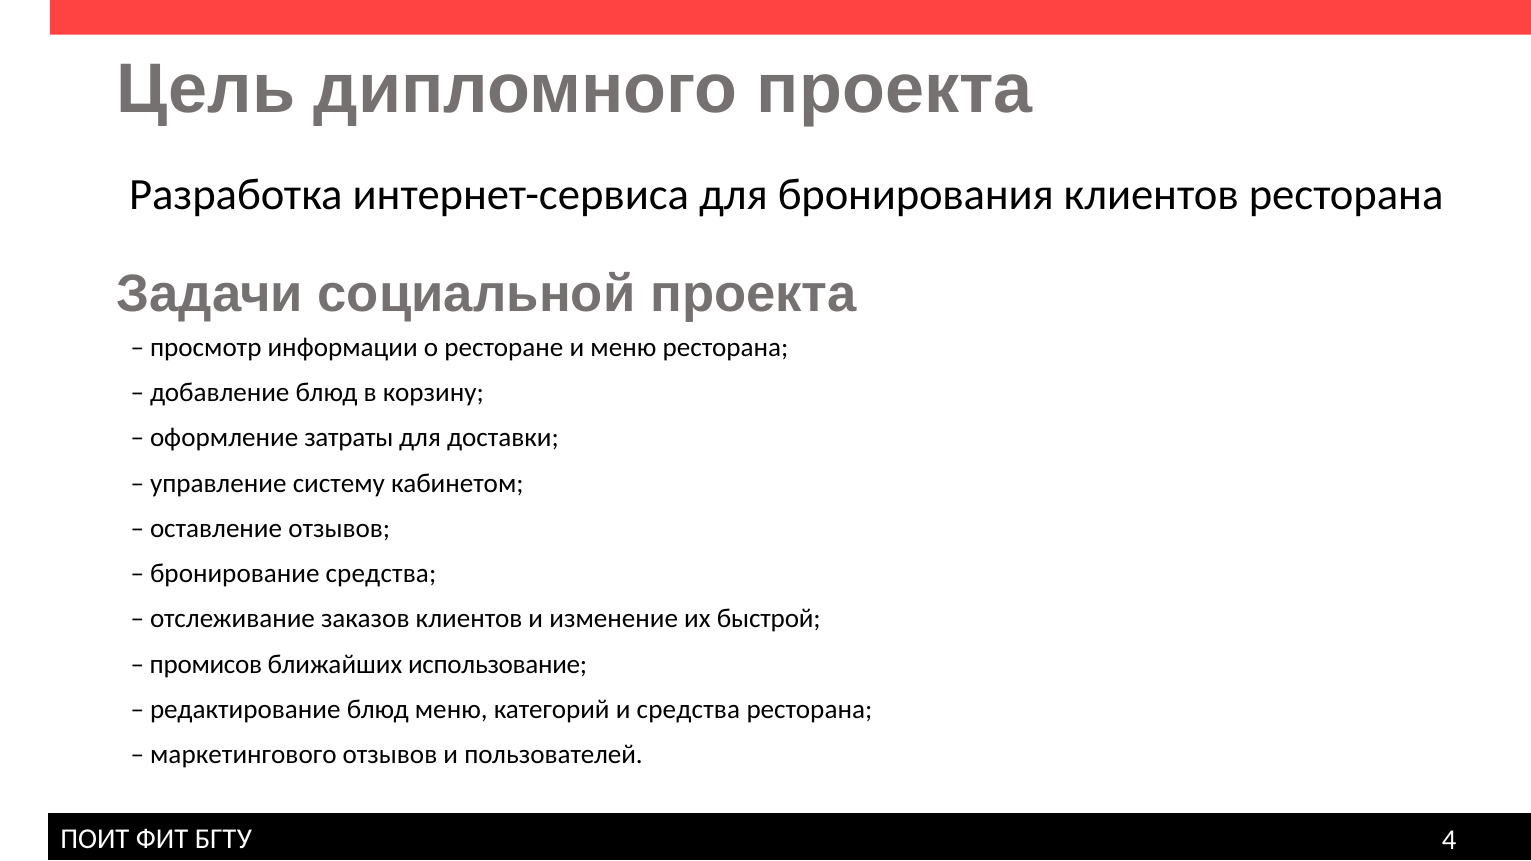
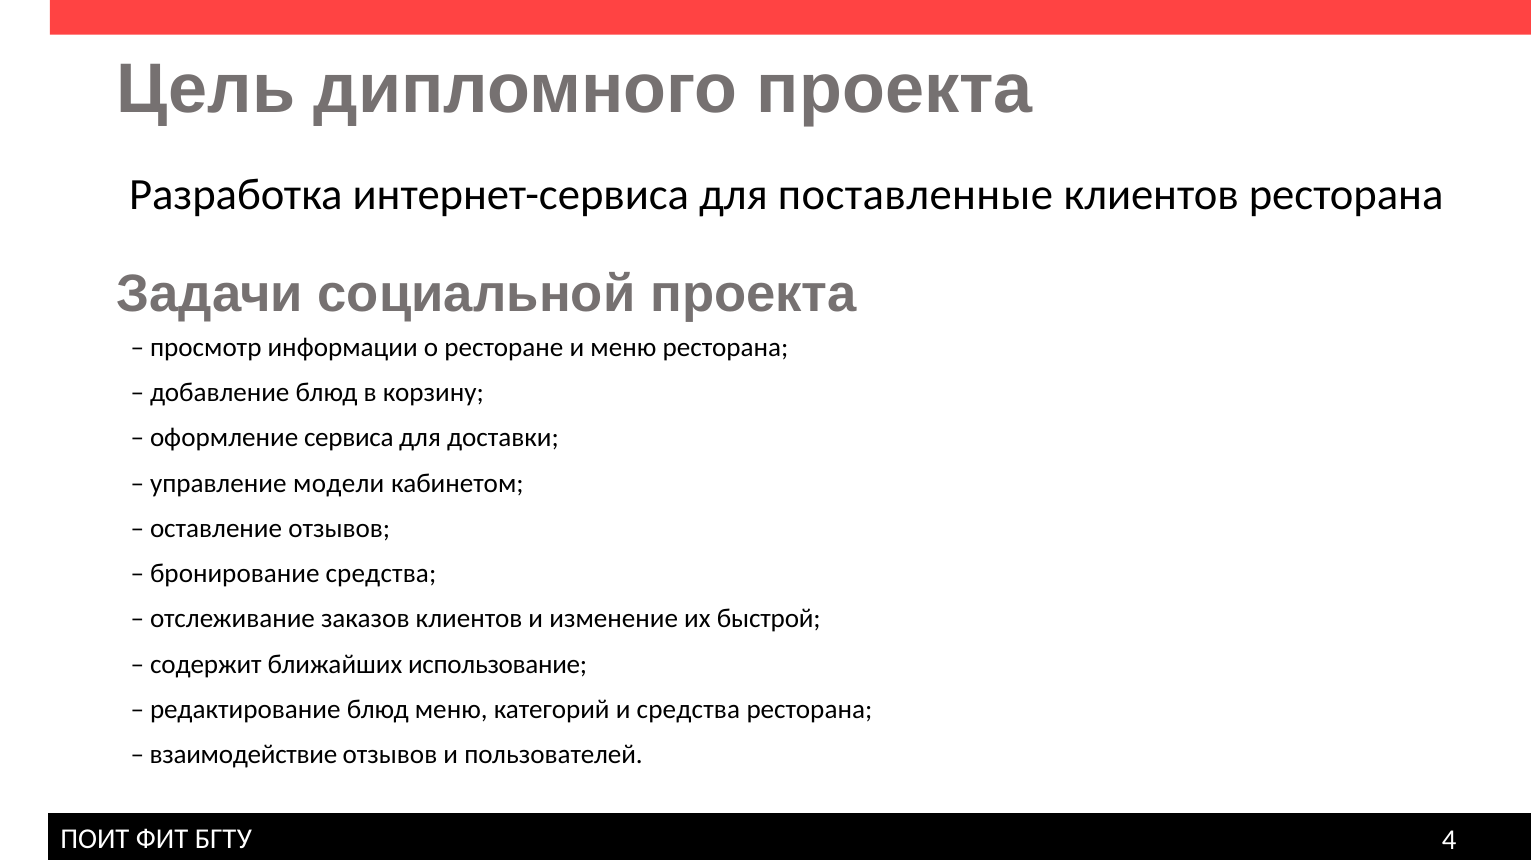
бронирования: бронирования -> поставленные
затраты: затраты -> сервиса
систему: систему -> модели
промисов: промисов -> содержит
маркетингового: маркетингового -> взаимодействие
